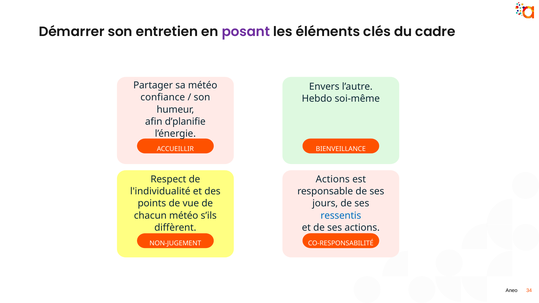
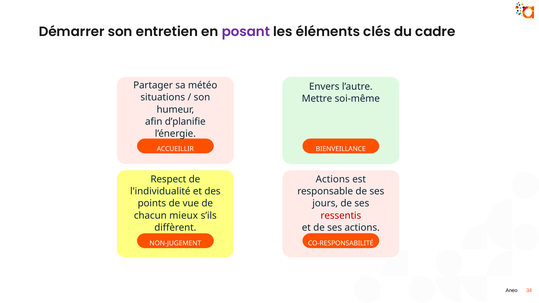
confiance: confiance -> situations
Hebdo: Hebdo -> Mettre
chacun météo: météo -> mieux
ressentis colour: blue -> red
